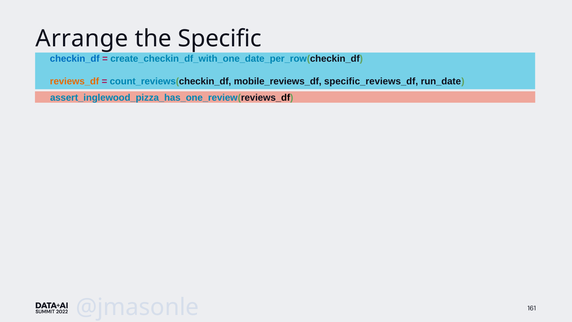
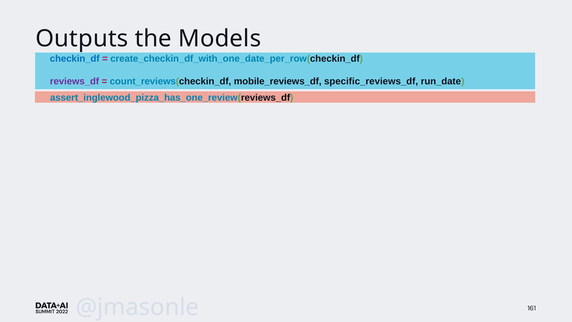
Arrange: Arrange -> Outputs
Specific: Specific -> Models
reviews_df colour: orange -> purple
